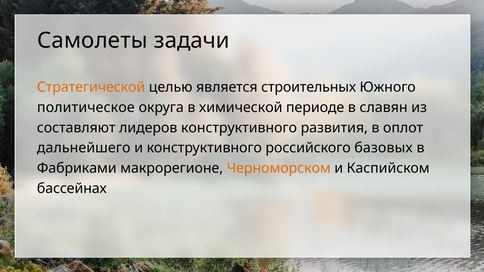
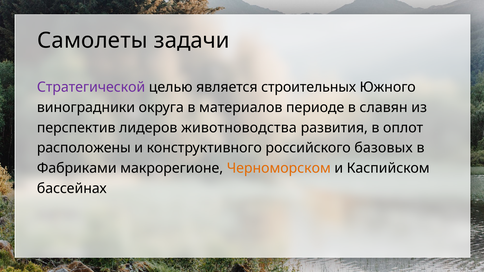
Стратегической colour: orange -> purple
политическое: политическое -> виноградники
химической: химической -> материалов
составляют: составляют -> перспектив
лидеров конструктивного: конструктивного -> животноводства
дальнейшего: дальнейшего -> расположены
